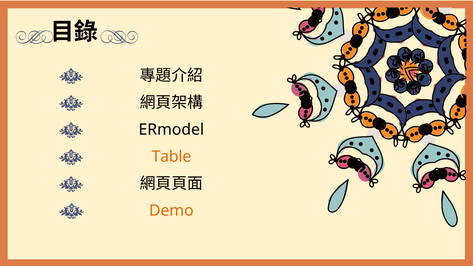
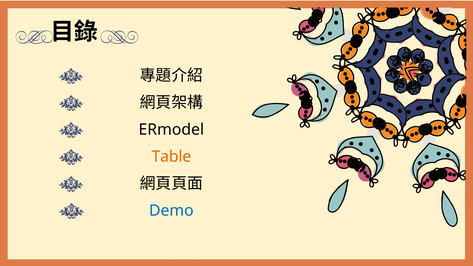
Demo colour: orange -> blue
